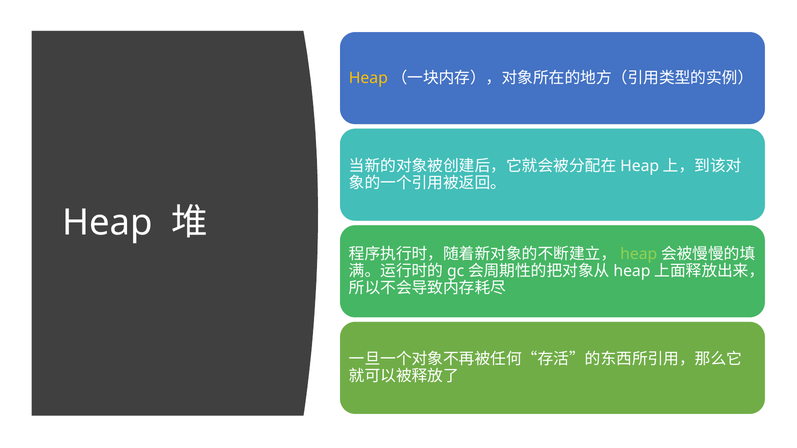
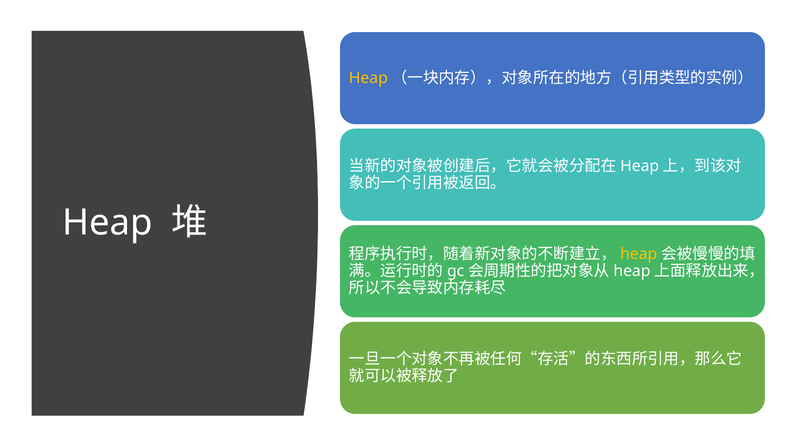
heap at (639, 254) colour: light green -> yellow
